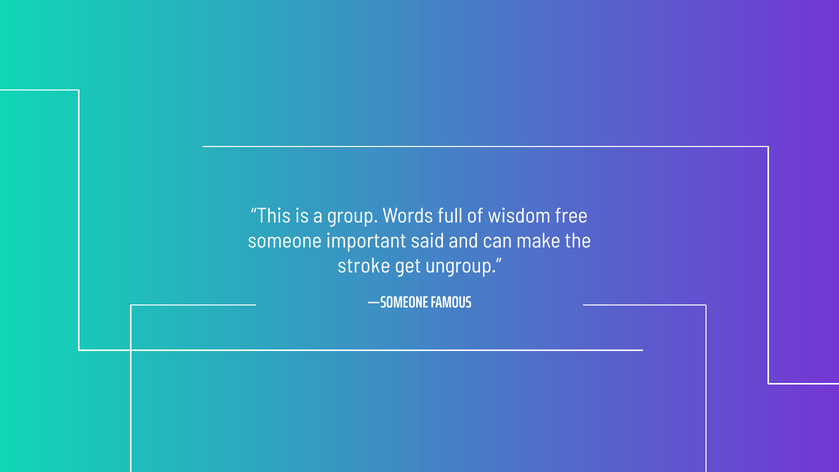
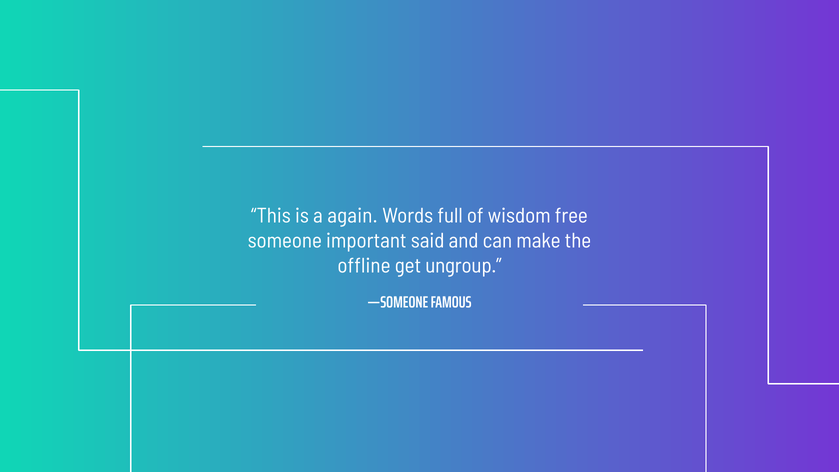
group: group -> again
stroke: stroke -> offline
